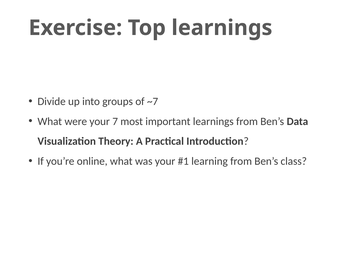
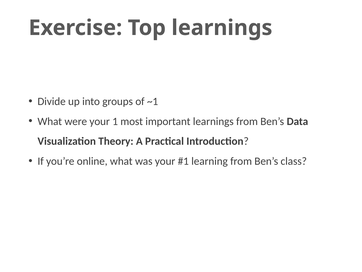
~7: ~7 -> ~1
7: 7 -> 1
